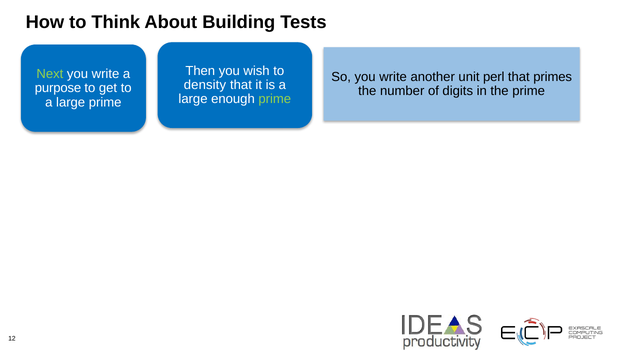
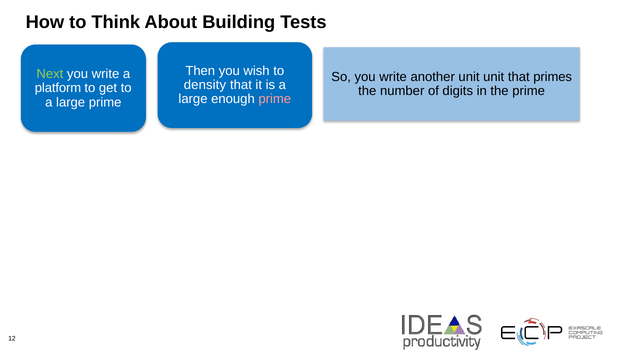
unit perl: perl -> unit
purpose: purpose -> platform
prime at (275, 99) colour: light green -> pink
